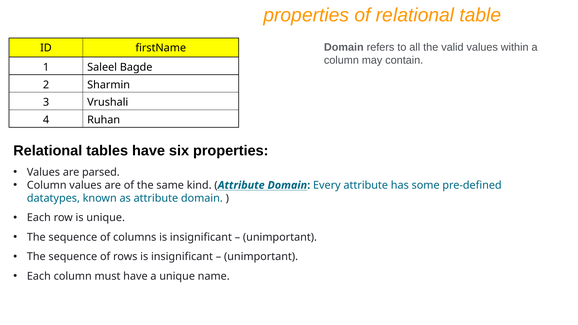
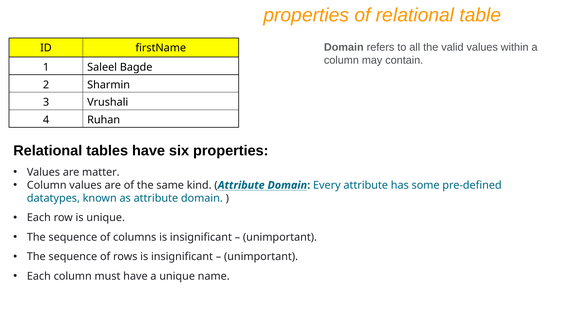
parsed: parsed -> matter
